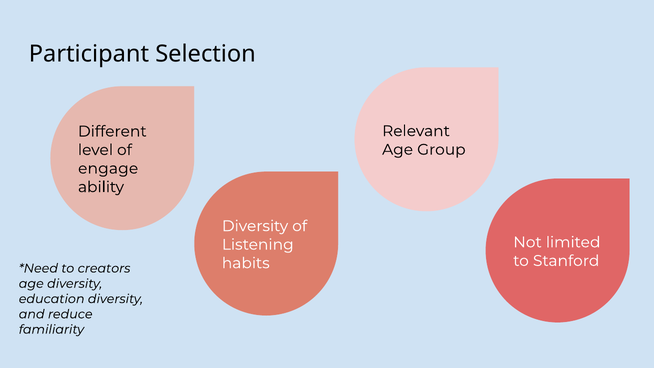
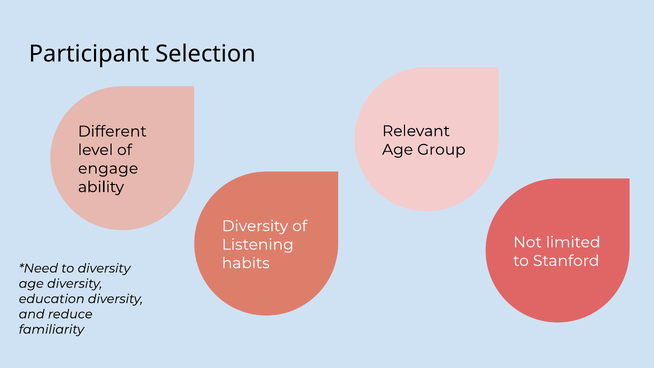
to creators: creators -> diversity
